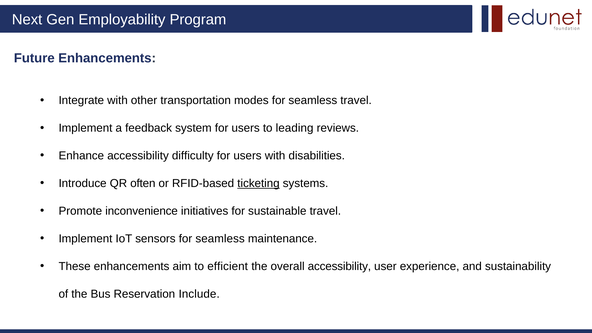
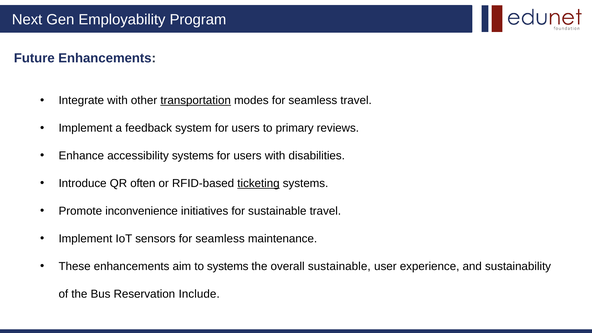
transportation underline: none -> present
leading: leading -> primary
accessibility difficulty: difficulty -> systems
to efficient: efficient -> systems
overall accessibility: accessibility -> sustainable
